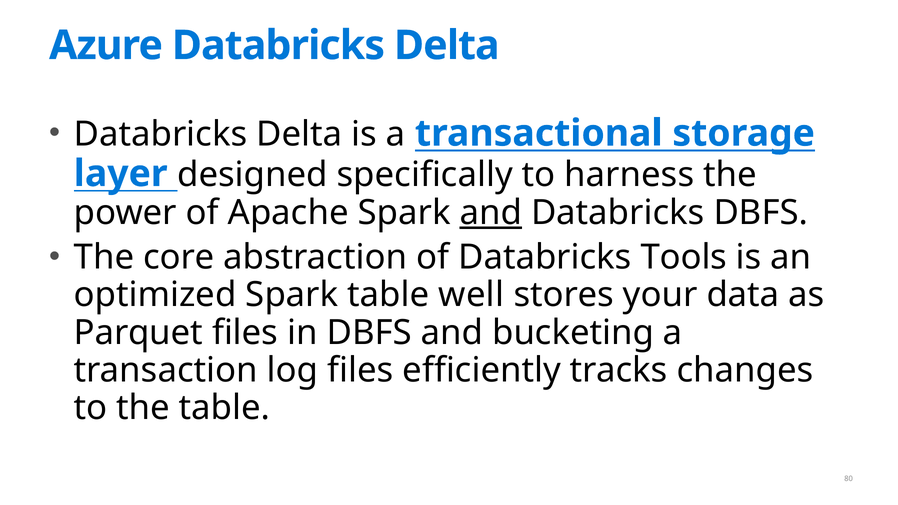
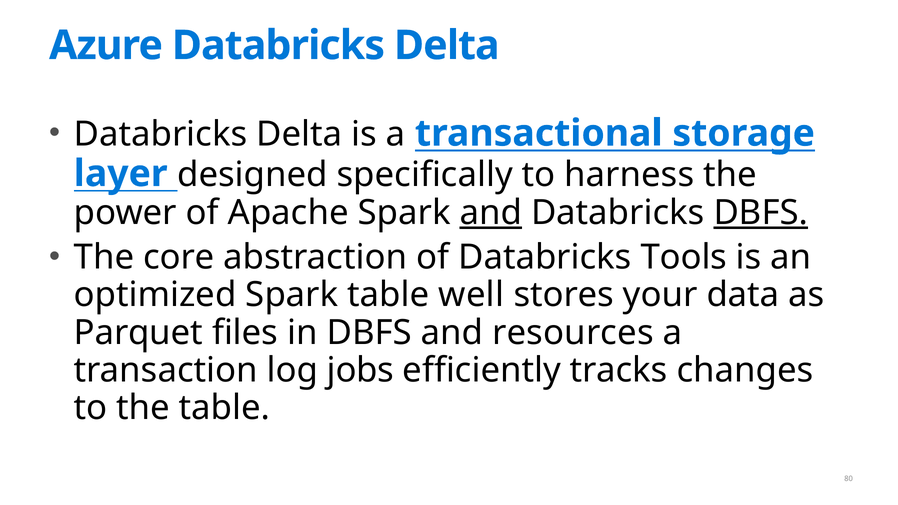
DBFS at (761, 213) underline: none -> present
bucketing: bucketing -> resources
log files: files -> jobs
